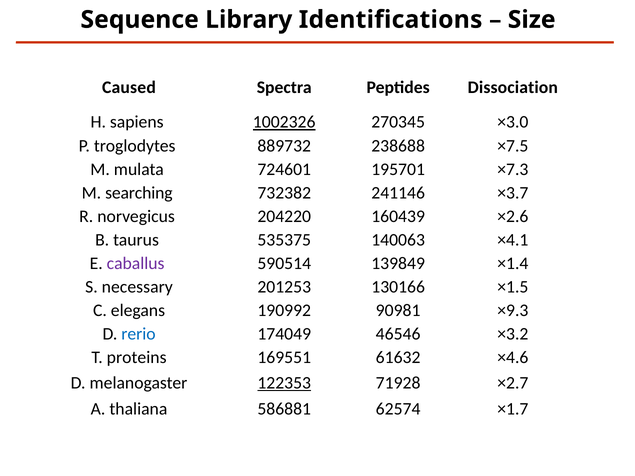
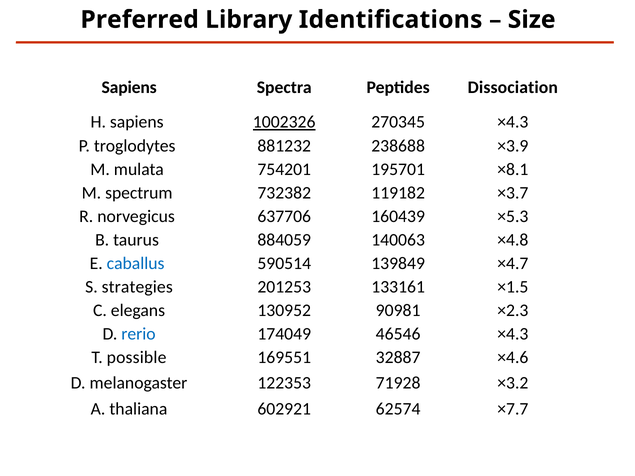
Sequence: Sequence -> Preferred
Caused at (129, 87): Caused -> Sapiens
270345 ×3.0: ×3.0 -> ×4.3
889732: 889732 -> 881232
×7.5: ×7.5 -> ×3.9
724601: 724601 -> 754201
×7.3: ×7.3 -> ×8.1
searching: searching -> spectrum
241146: 241146 -> 119182
204220: 204220 -> 637706
×2.6: ×2.6 -> ×5.3
535375: 535375 -> 884059
×4.1: ×4.1 -> ×4.8
caballus colour: purple -> blue
×1.4: ×1.4 -> ×4.7
necessary: necessary -> strategies
130166: 130166 -> 133161
190992: 190992 -> 130952
×9.3: ×9.3 -> ×2.3
46546 ×3.2: ×3.2 -> ×4.3
proteins: proteins -> possible
61632: 61632 -> 32887
122353 underline: present -> none
×2.7: ×2.7 -> ×3.2
586881: 586881 -> 602921
×1.7: ×1.7 -> ×7.7
